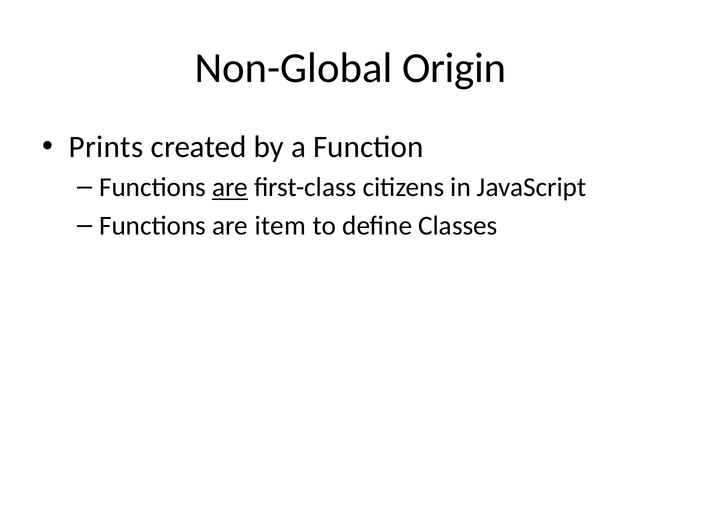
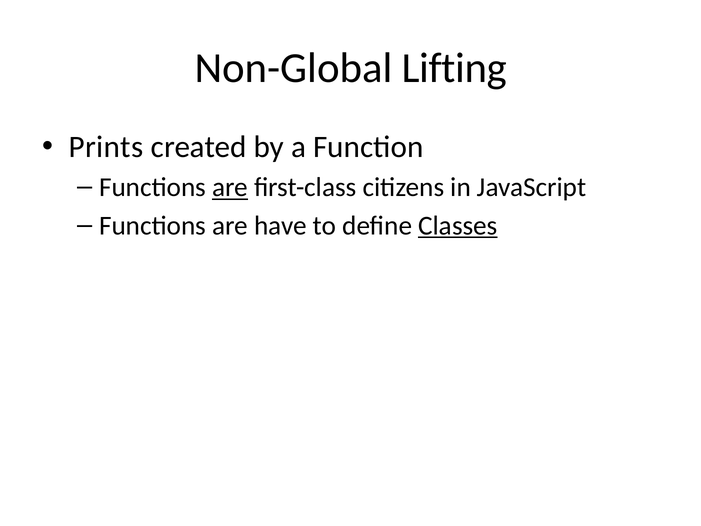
Origin: Origin -> Lifting
item: item -> have
Classes underline: none -> present
